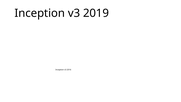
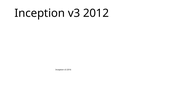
2019: 2019 -> 2012
